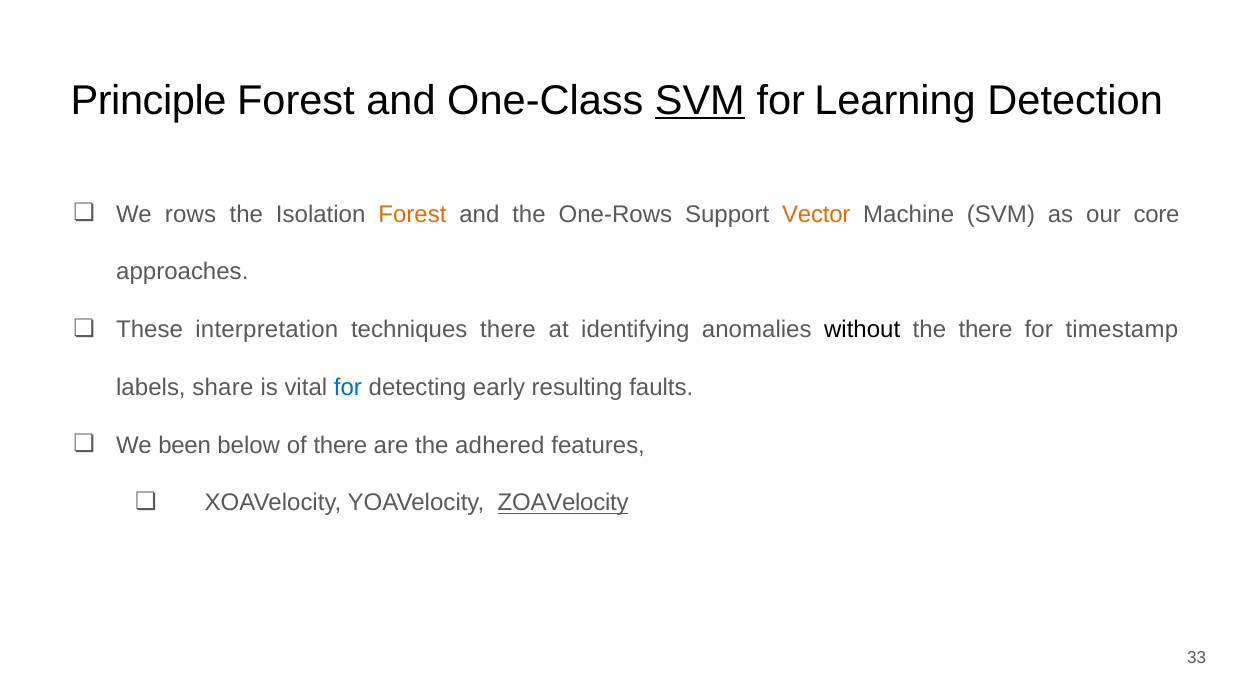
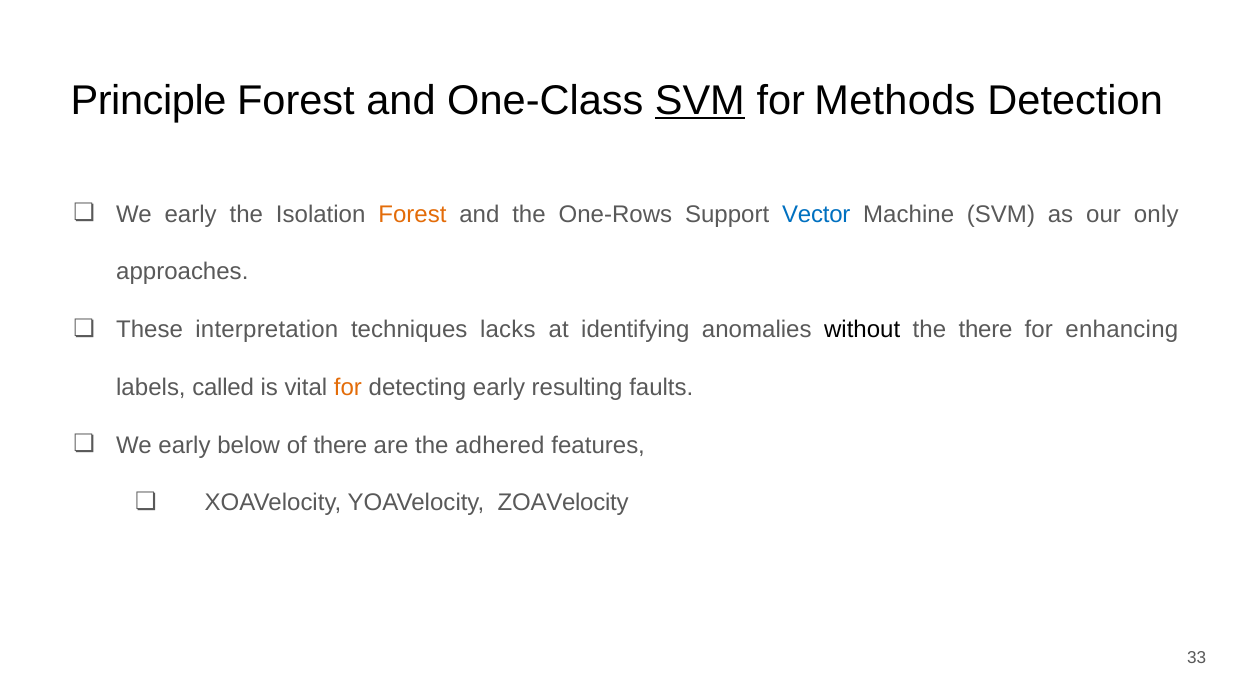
Learning: Learning -> Methods
rows at (191, 214): rows -> early
Vector colour: orange -> blue
core: core -> only
techniques there: there -> lacks
timestamp: timestamp -> enhancing
share: share -> called
for at (348, 387) colour: blue -> orange
been at (185, 445): been -> early
ZOAVelocity underline: present -> none
